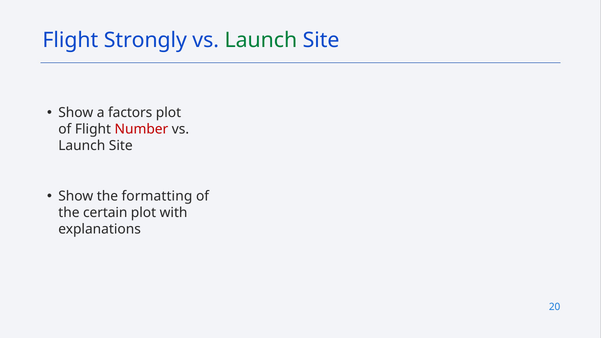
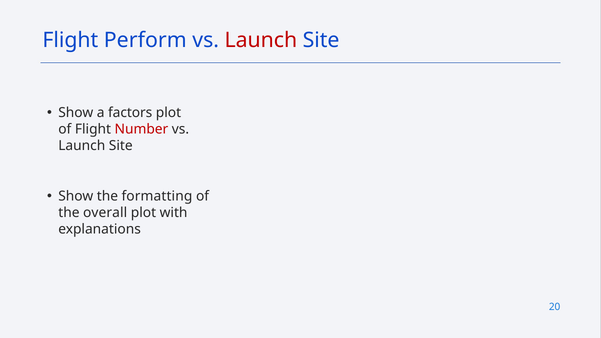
Strongly: Strongly -> Perform
Launch at (261, 40) colour: green -> red
certain: certain -> overall
